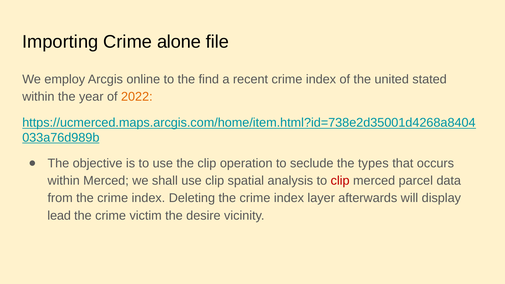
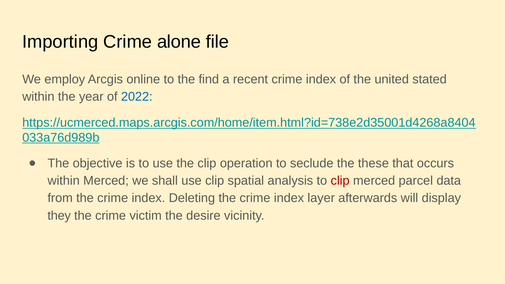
2022 colour: orange -> blue
types: types -> these
lead: lead -> they
